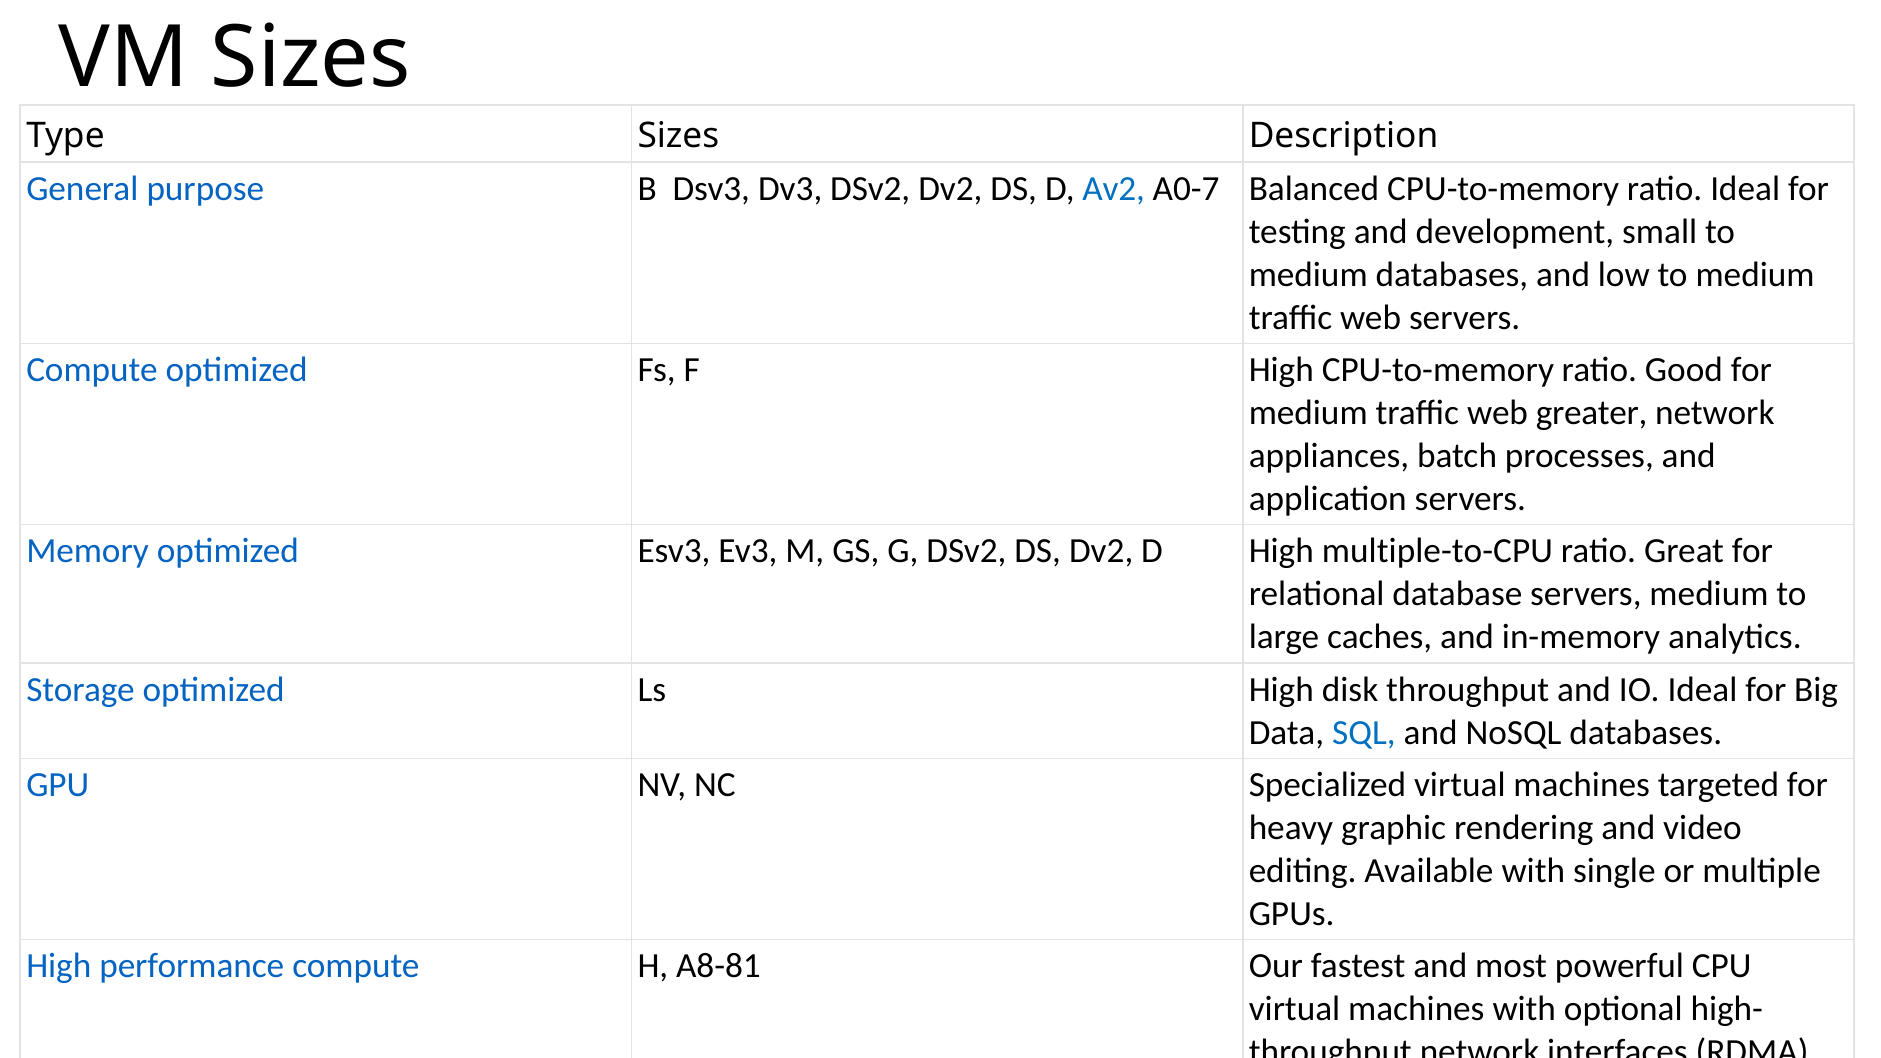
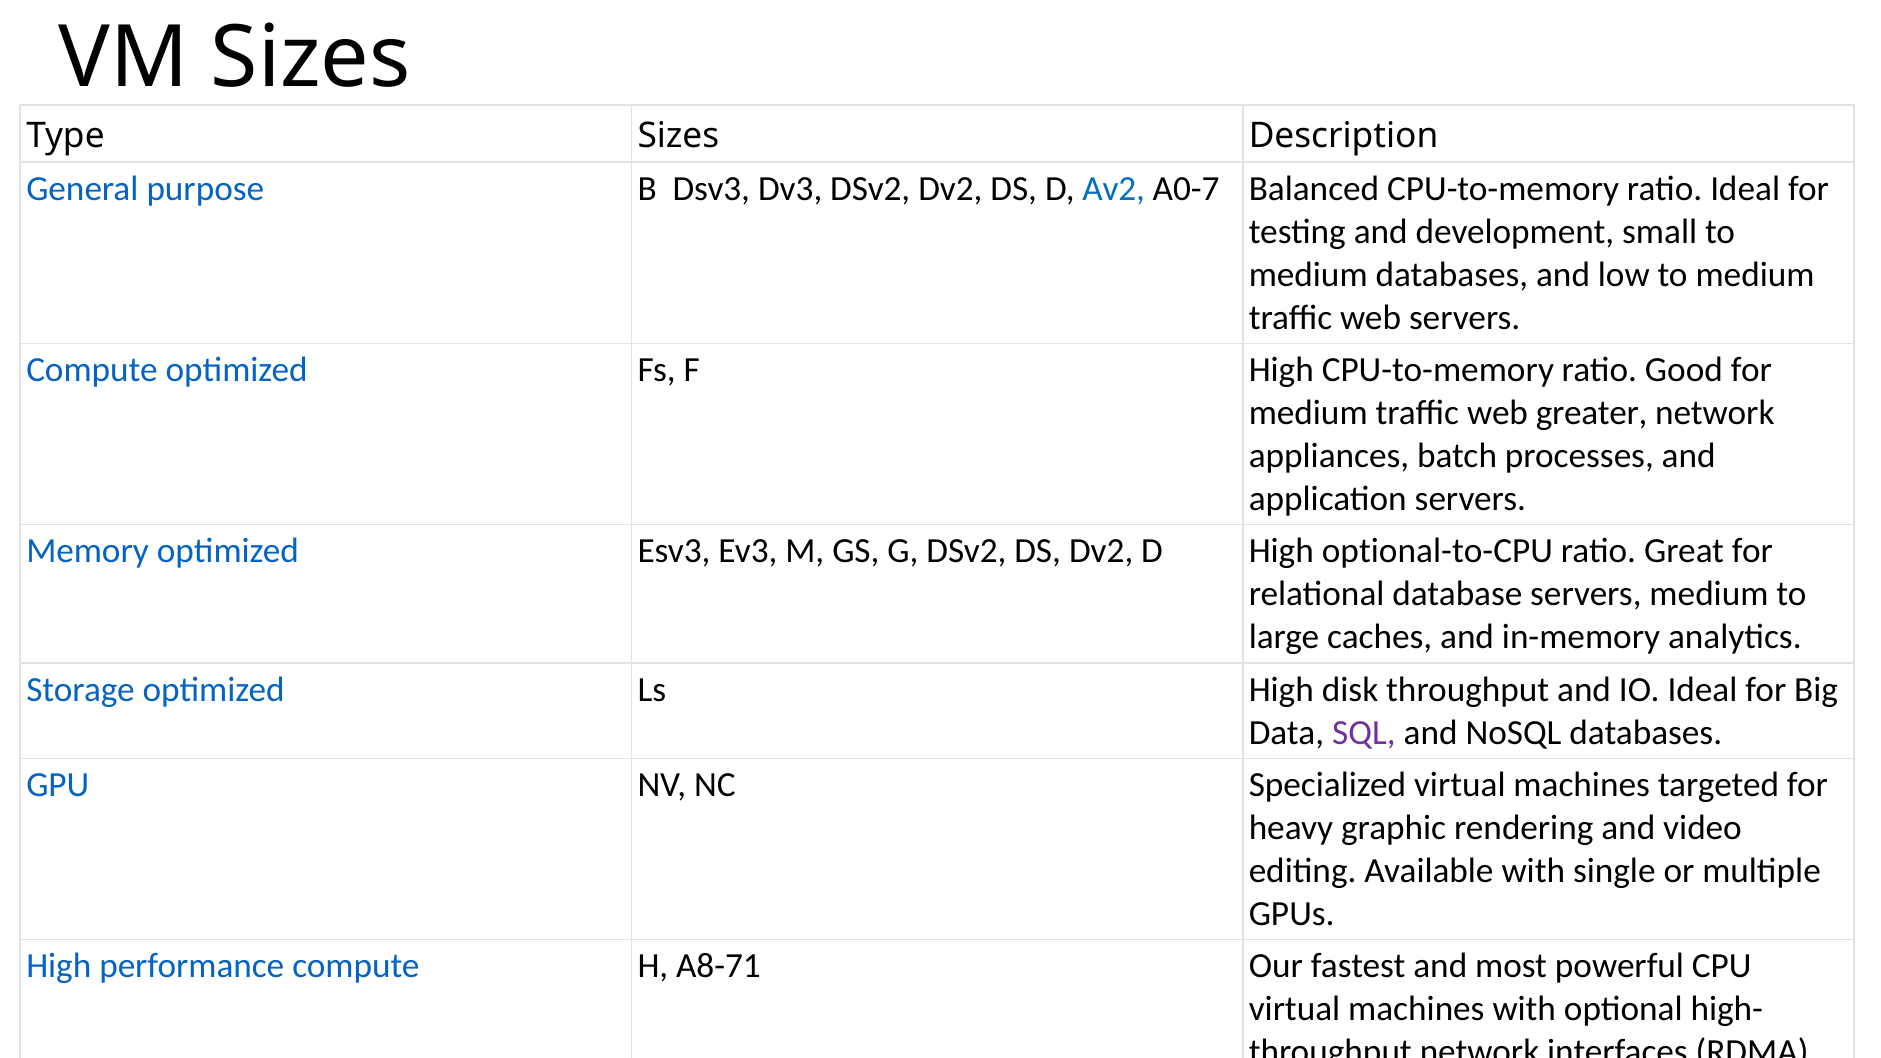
multiple-to-CPU: multiple-to-CPU -> optional-to-CPU
SQL colour: blue -> purple
A8-81: A8-81 -> A8-71
